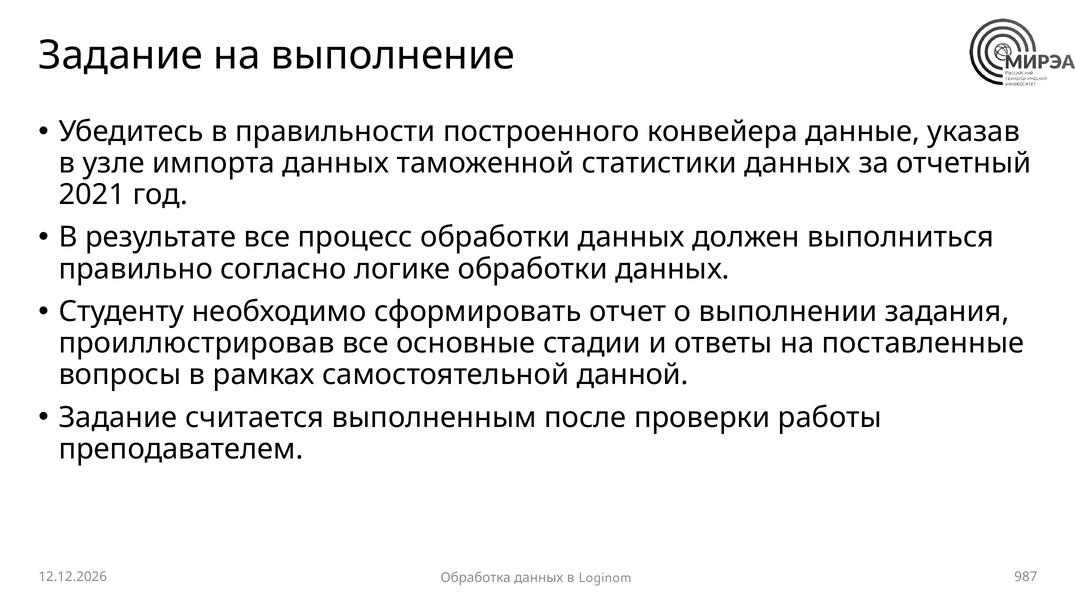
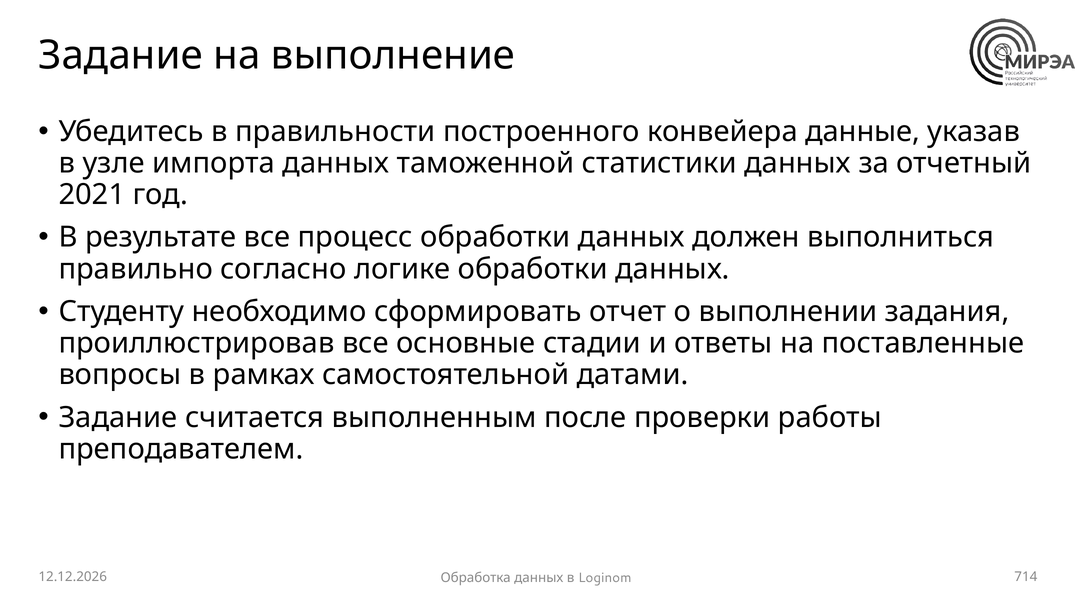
данной: данной -> датами
987: 987 -> 714
